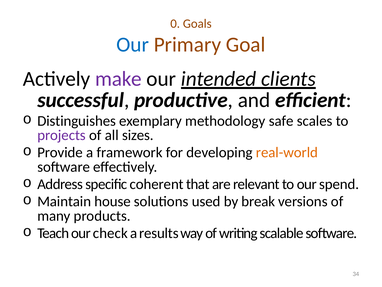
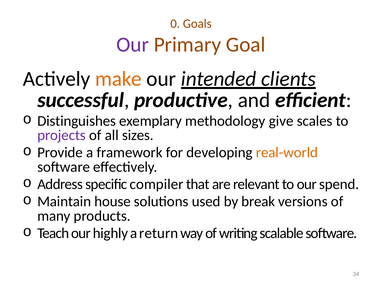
Our at (133, 44) colour: blue -> purple
make colour: purple -> orange
safe: safe -> give
coherent: coherent -> compiler
check: check -> highly
results: results -> return
